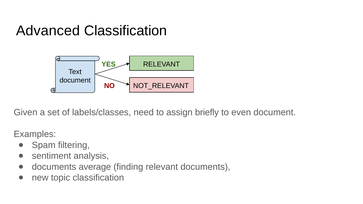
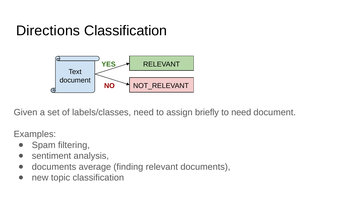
Advanced: Advanced -> Directions
to even: even -> need
